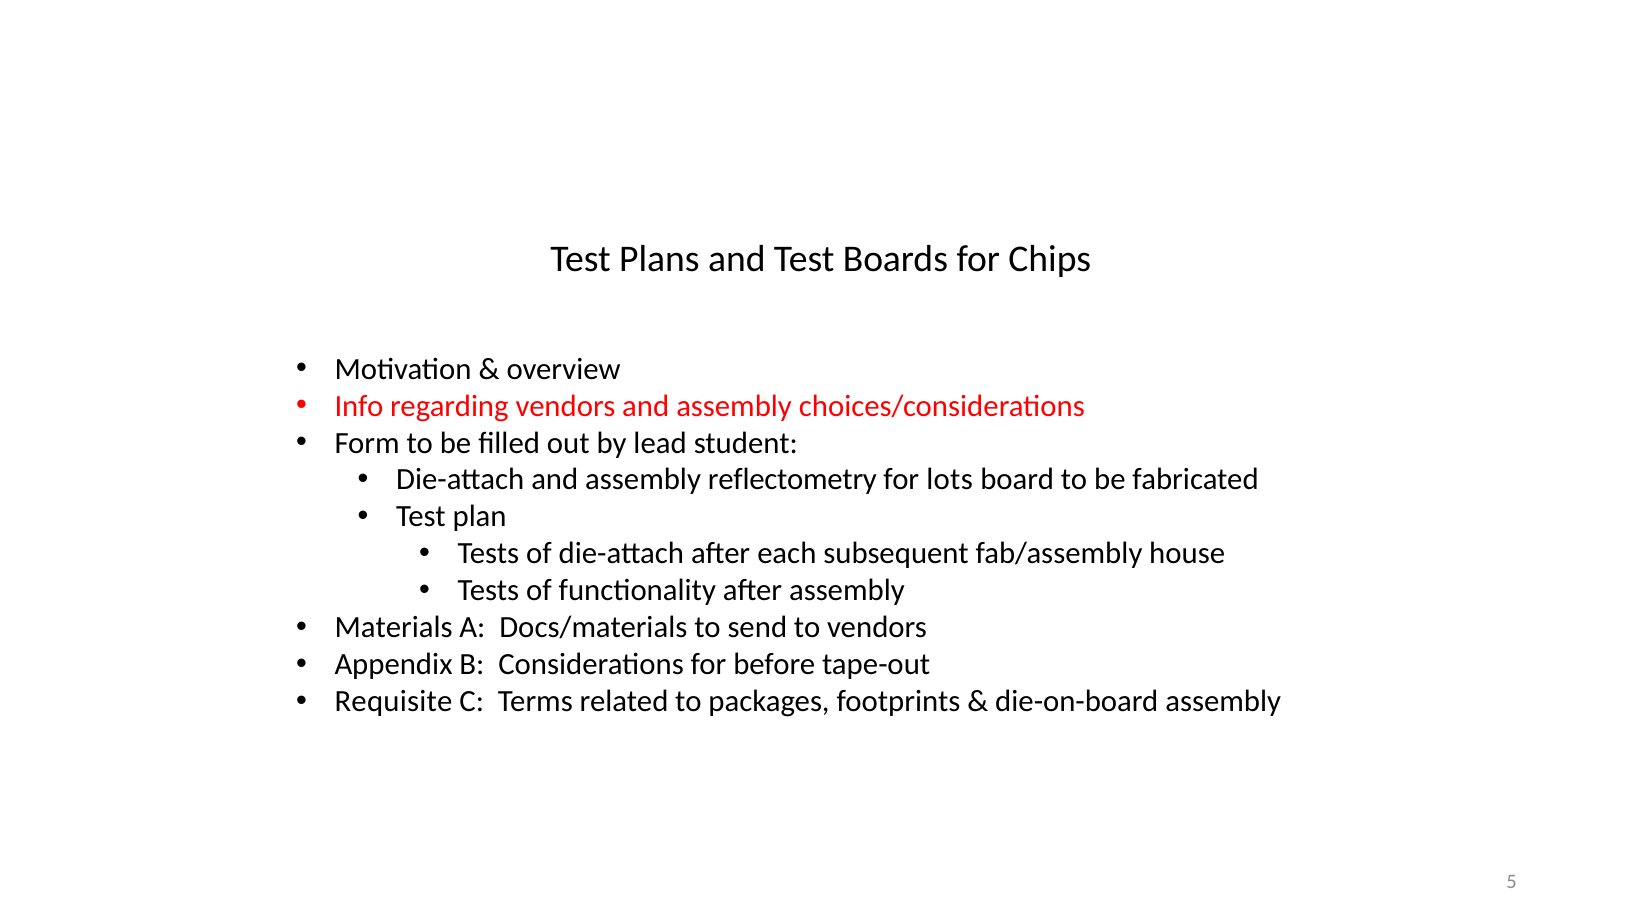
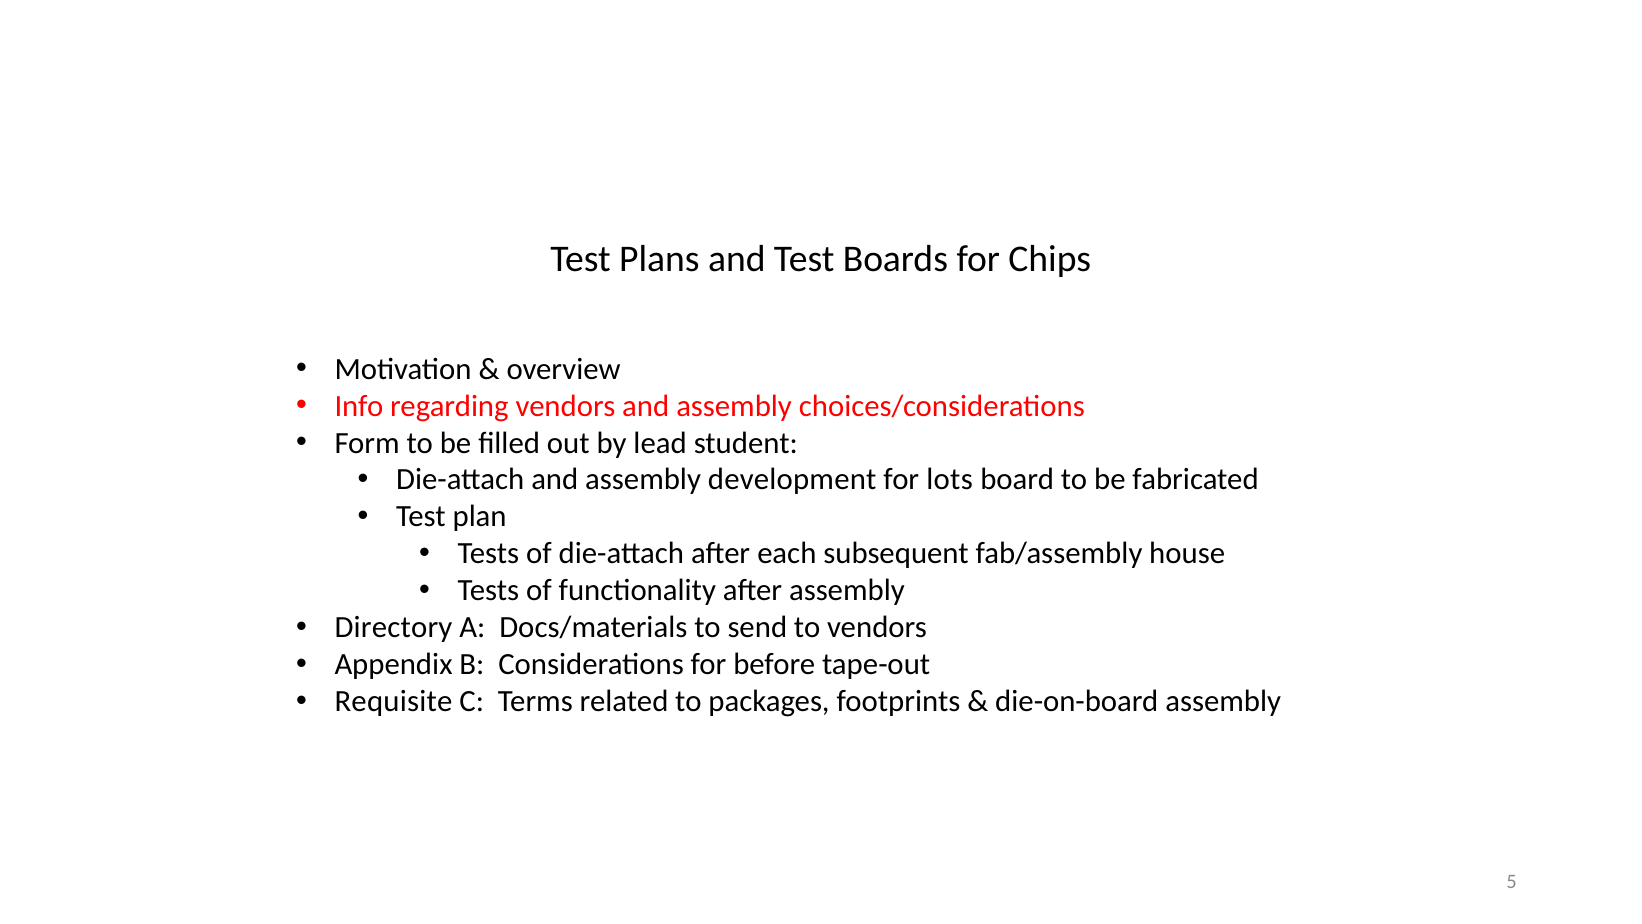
reflectometry: reflectometry -> development
Materials: Materials -> Directory
